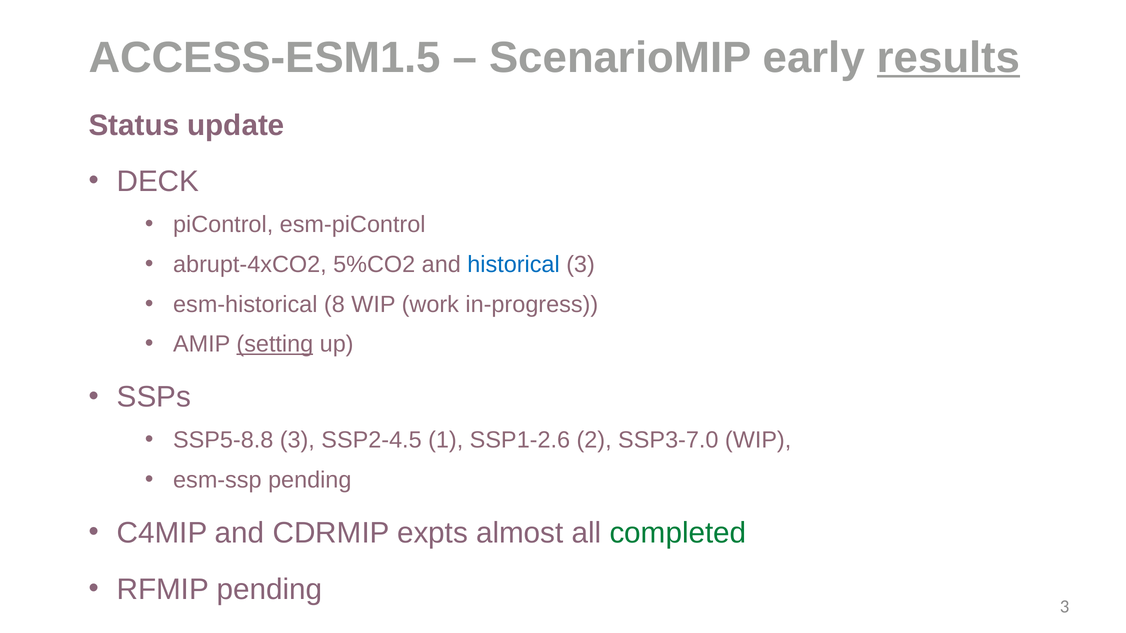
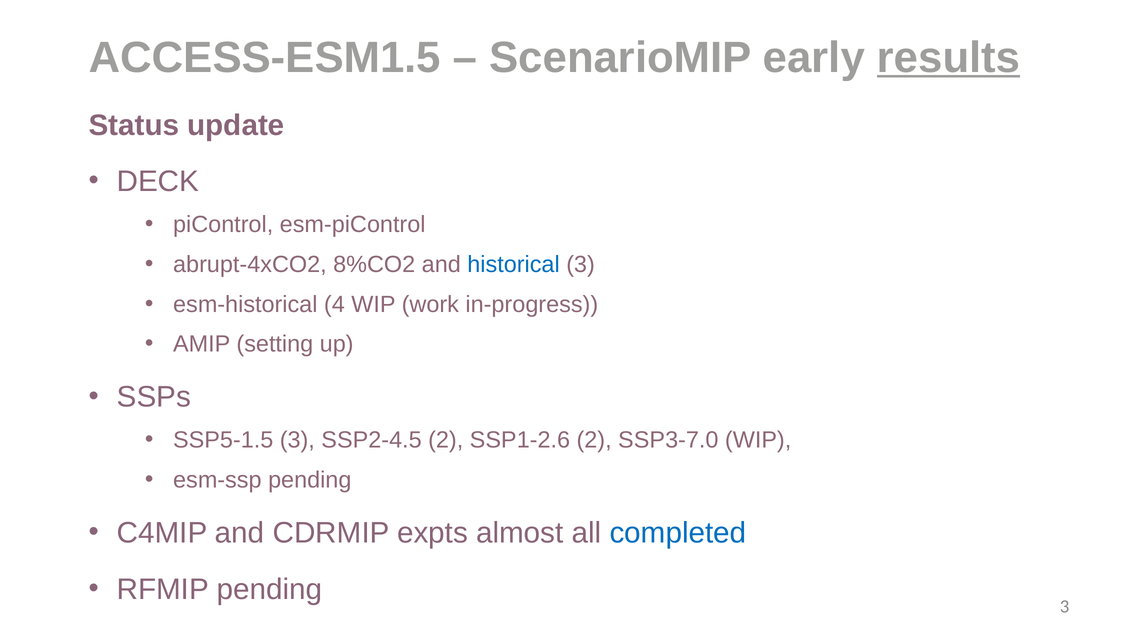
5%CO2: 5%CO2 -> 8%CO2
8: 8 -> 4
setting underline: present -> none
SSP5-8.8: SSP5-8.8 -> SSP5-1.5
SSP2-4.5 1: 1 -> 2
completed colour: green -> blue
